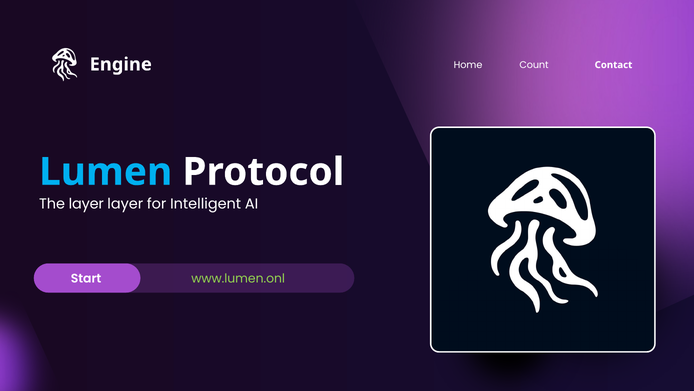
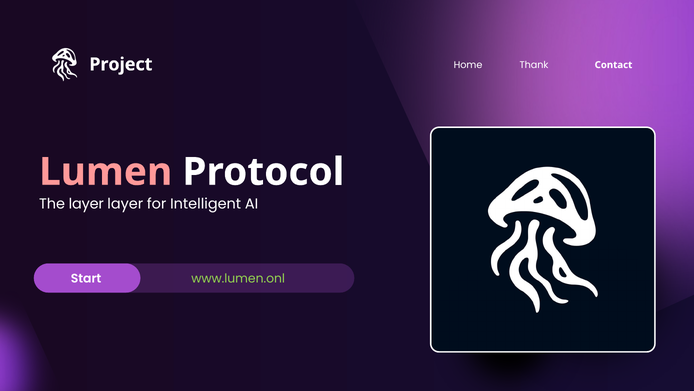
Engine: Engine -> Project
Count: Count -> Thank
Lumen colour: light blue -> pink
